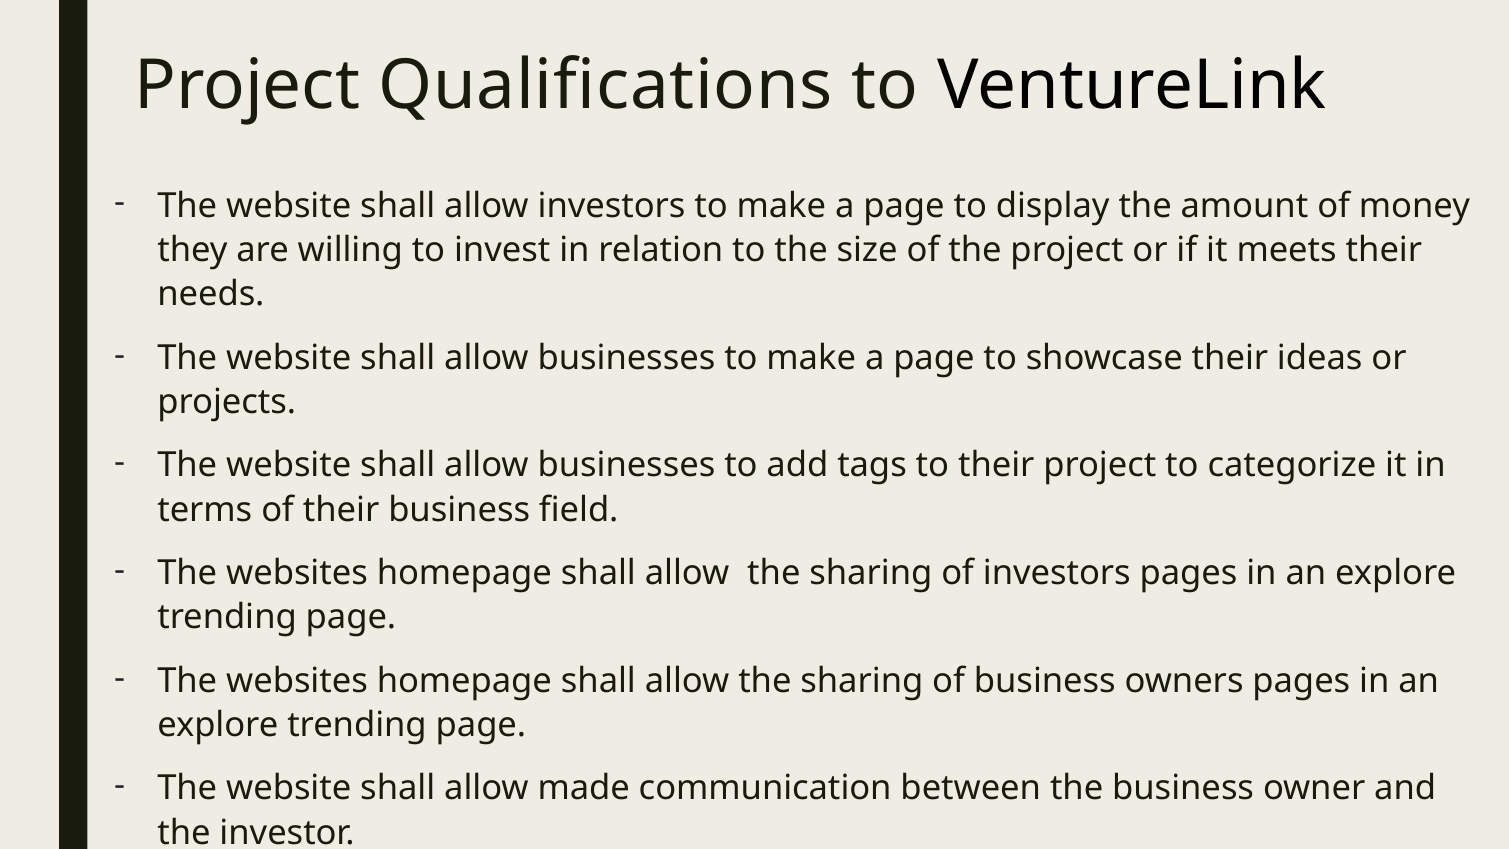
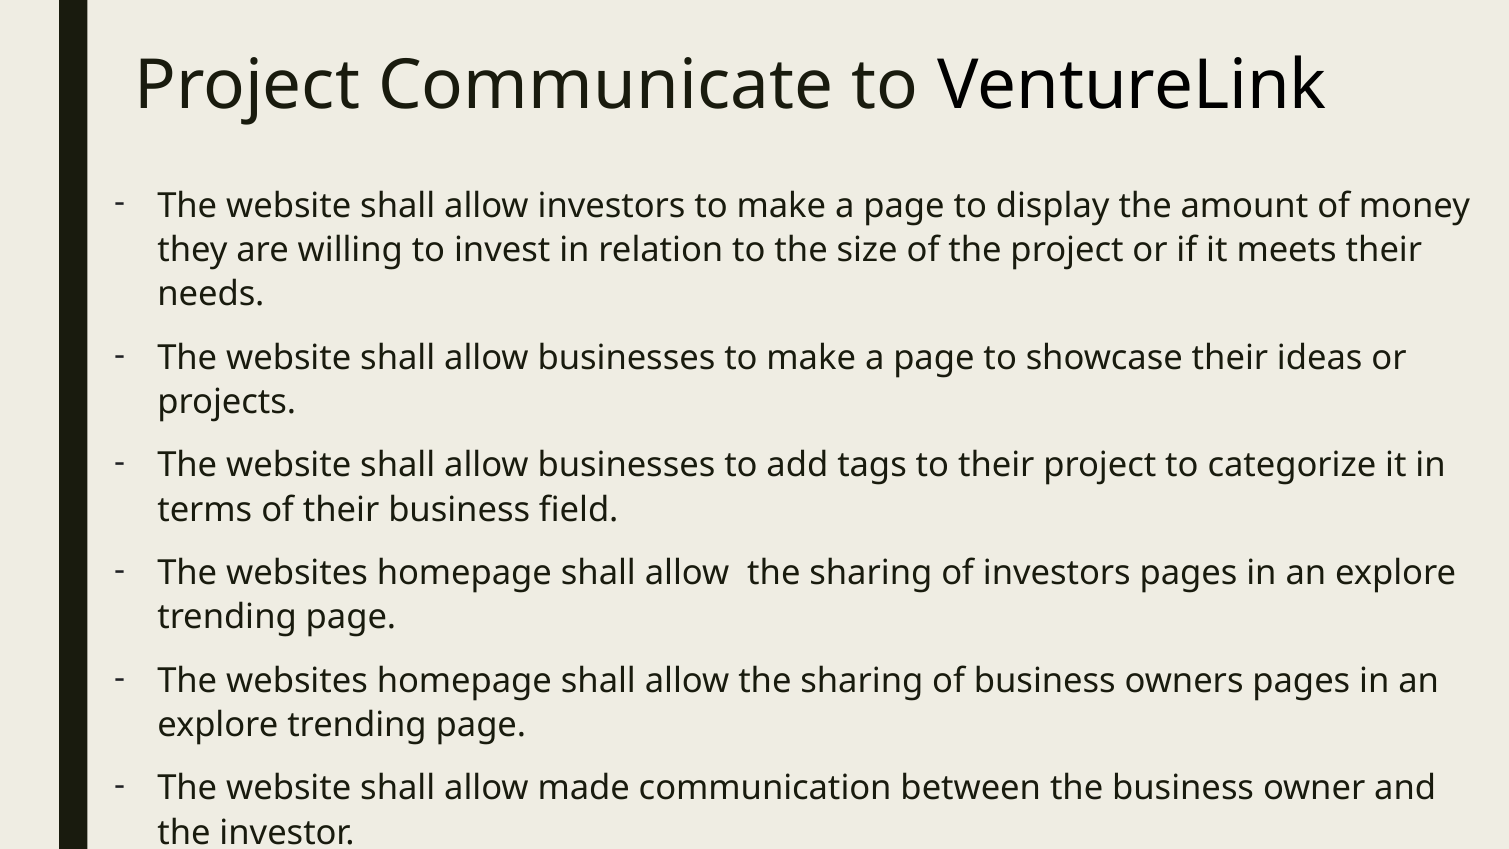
Qualifications: Qualifications -> Communicate
